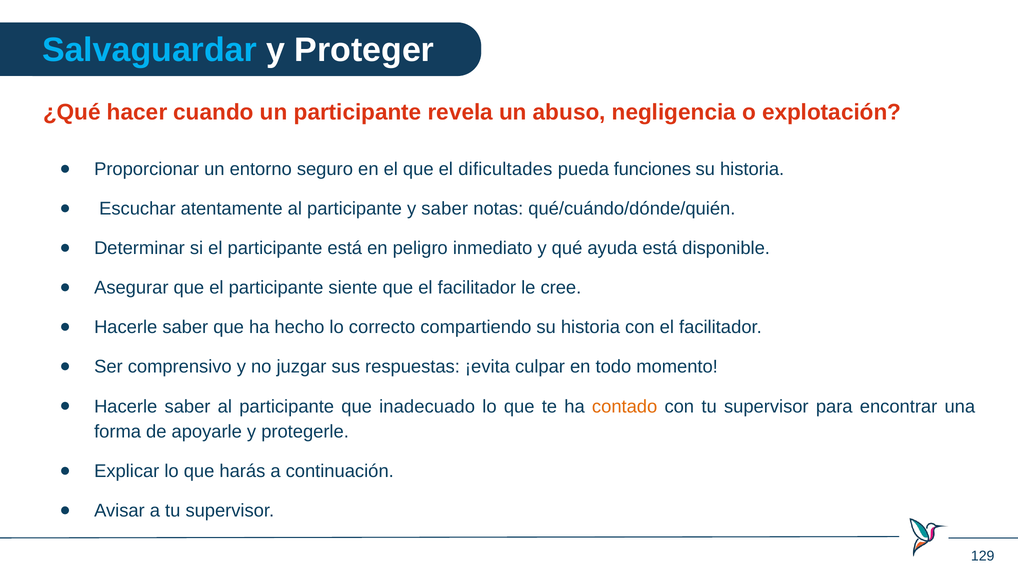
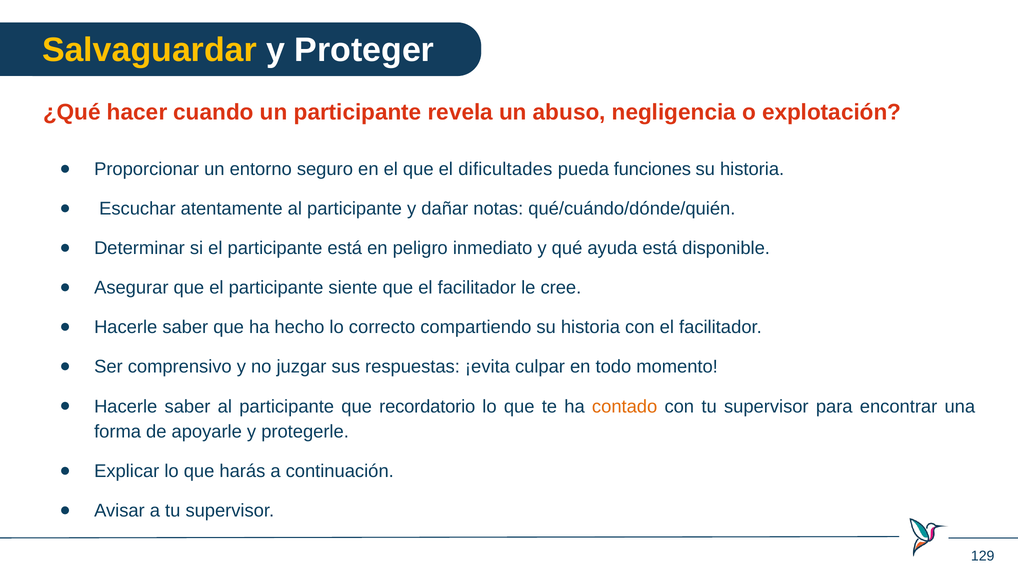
Salvaguardar colour: light blue -> yellow
y saber: saber -> dañar
inadecuado: inadecuado -> recordatorio
